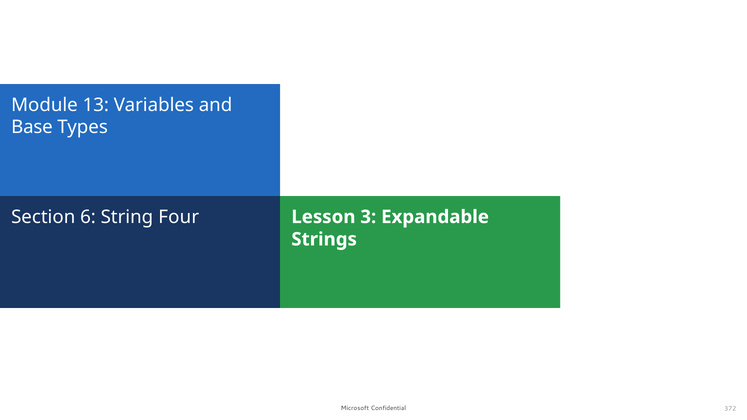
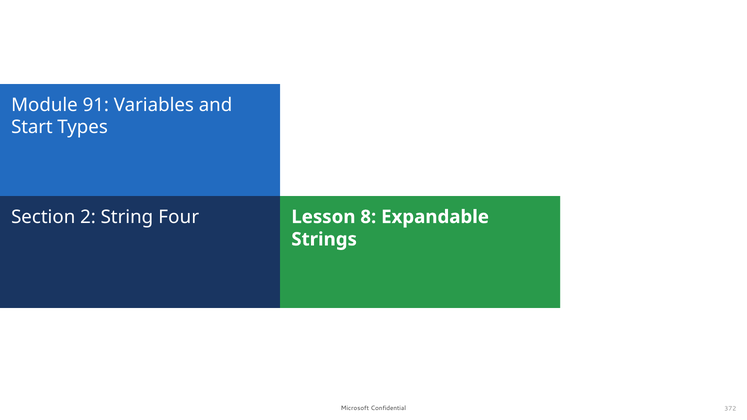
13: 13 -> 91
Base: Base -> Start
6: 6 -> 2
3: 3 -> 8
